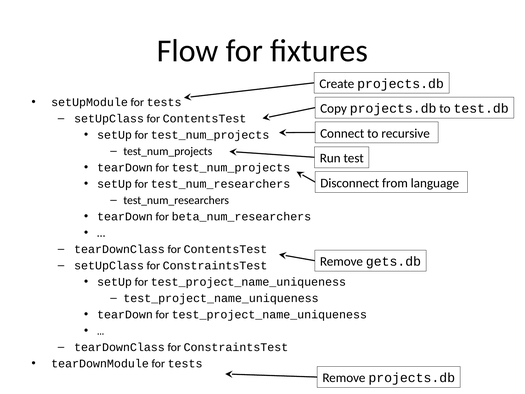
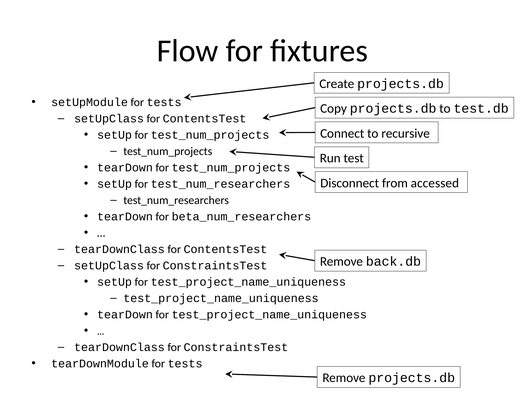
language: language -> accessed
gets.db: gets.db -> back.db
